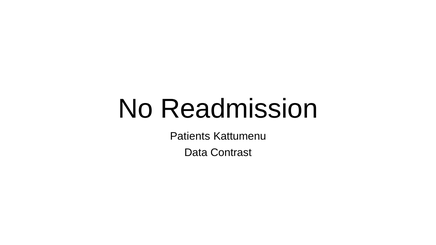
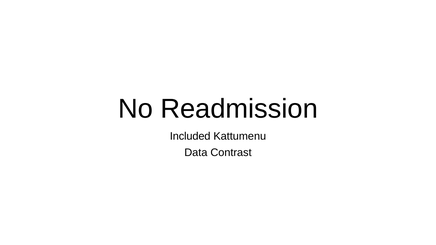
Patients: Patients -> Included
